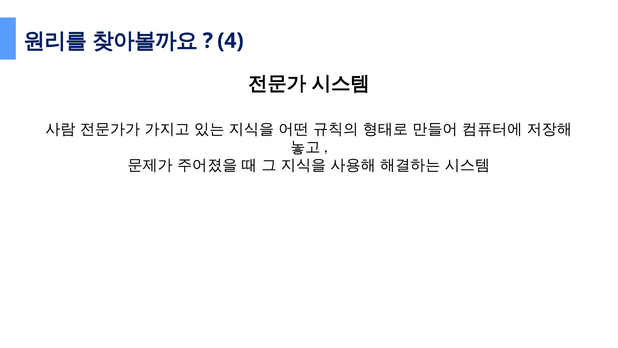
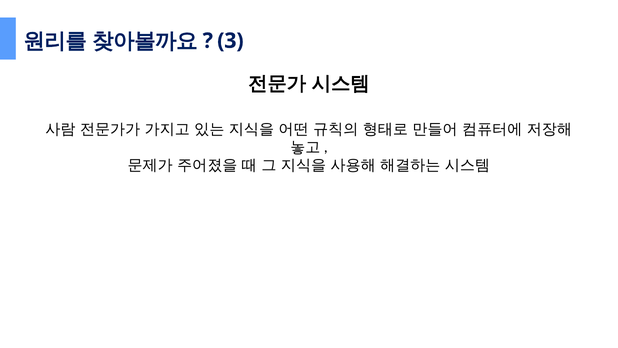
4: 4 -> 3
